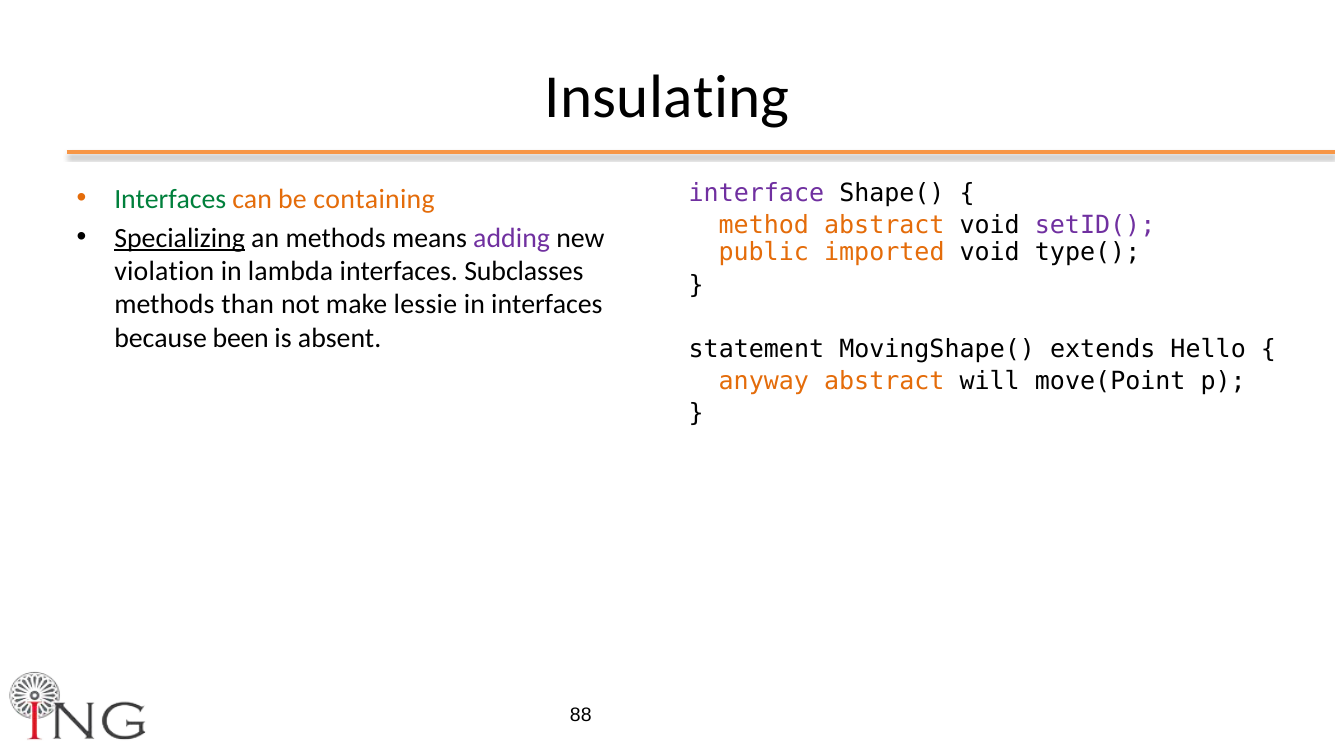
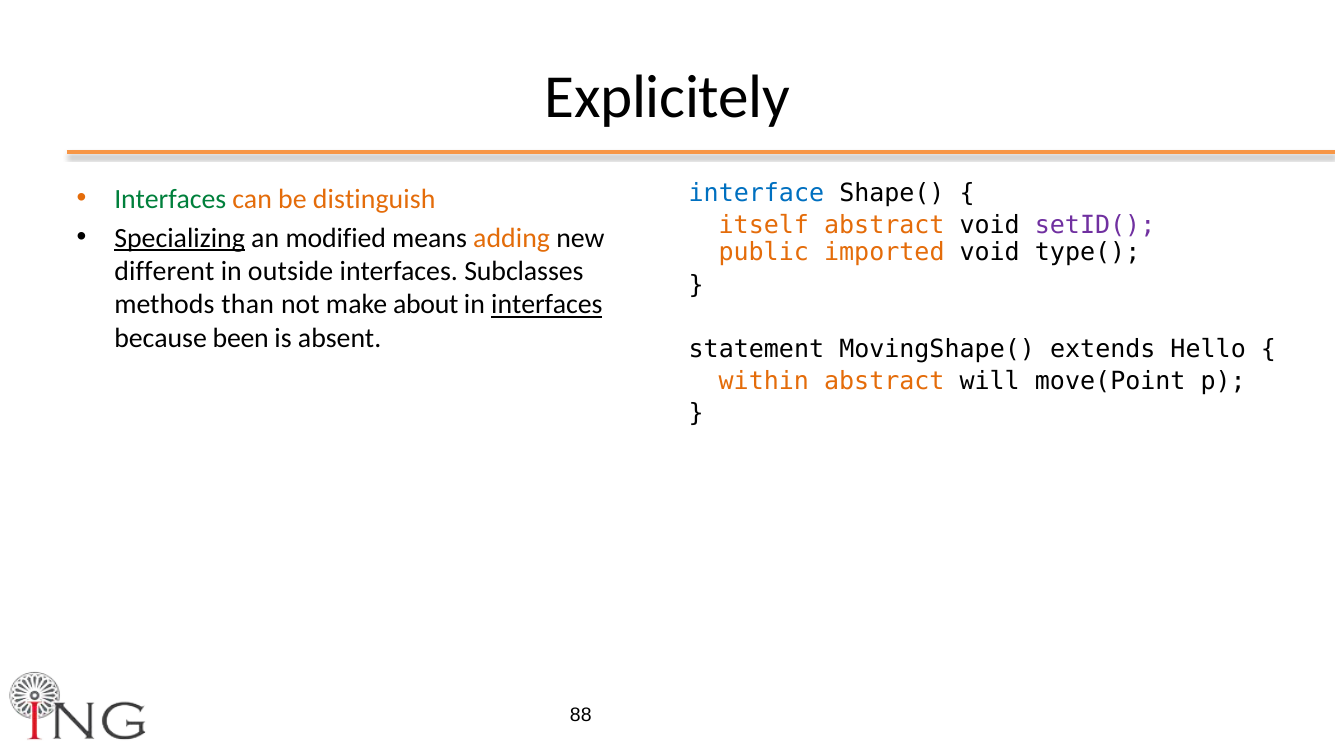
Insulating: Insulating -> Explicitely
interface colour: purple -> blue
containing: containing -> distinguish
method: method -> itself
an methods: methods -> modified
adding colour: purple -> orange
violation: violation -> different
lambda: lambda -> outside
lessie: lessie -> about
interfaces at (547, 305) underline: none -> present
anyway: anyway -> within
